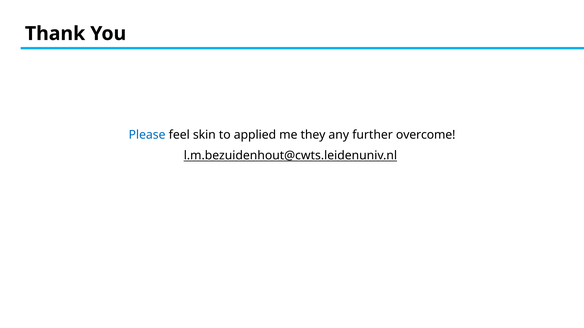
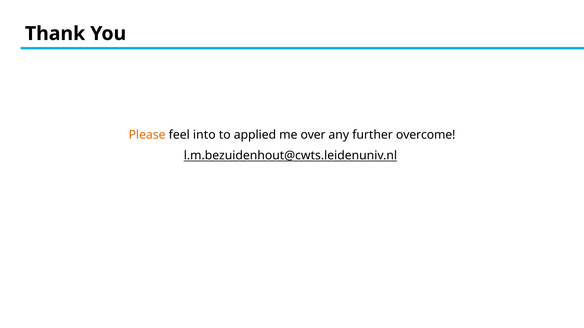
Please colour: blue -> orange
skin: skin -> into
they: they -> over
